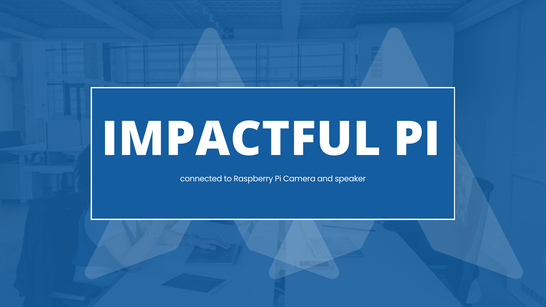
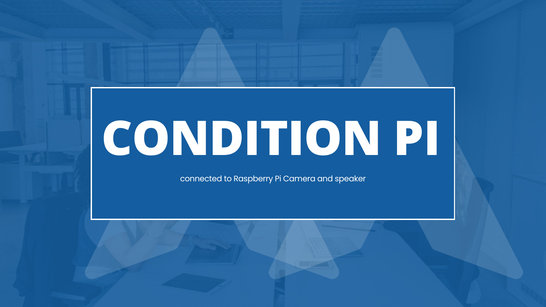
IMPACTFUL: IMPACTFUL -> CONDITION
